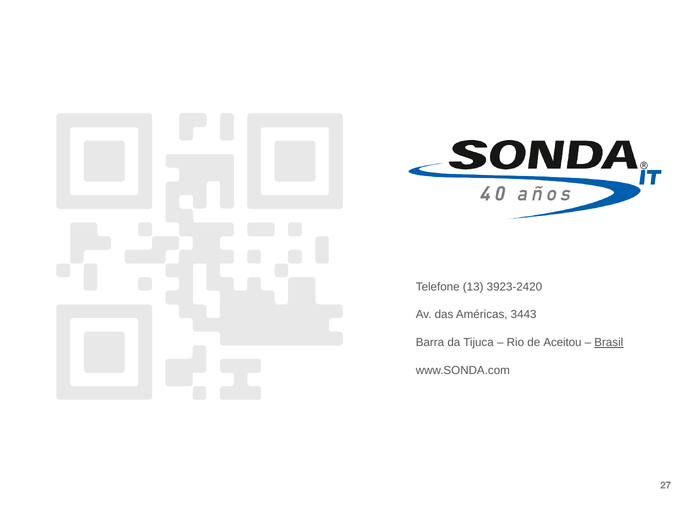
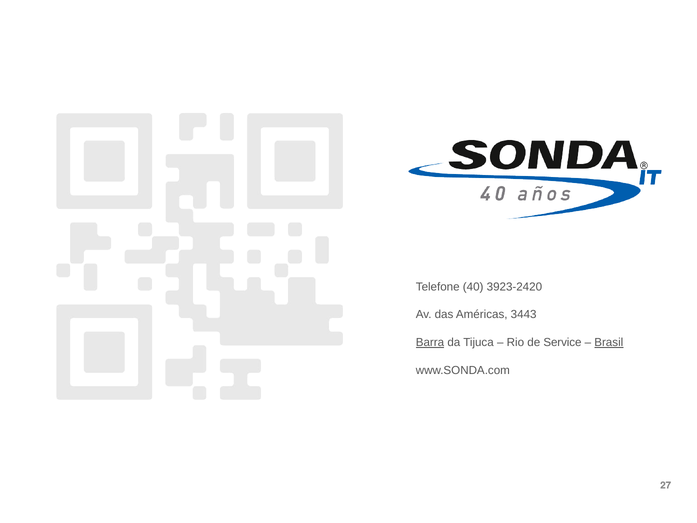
13: 13 -> 40
Barra underline: none -> present
Aceitou: Aceitou -> Service
